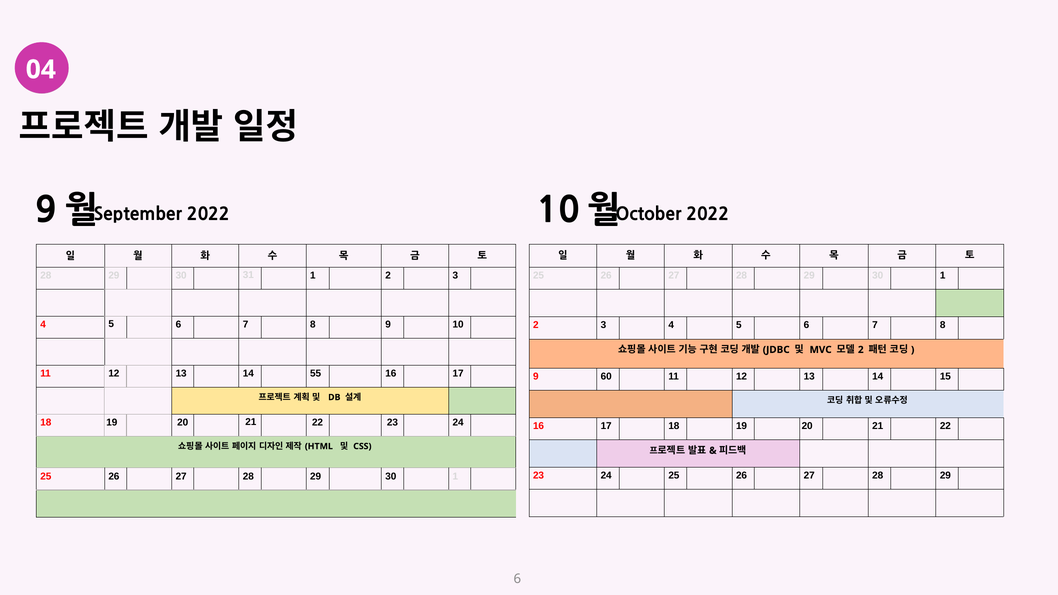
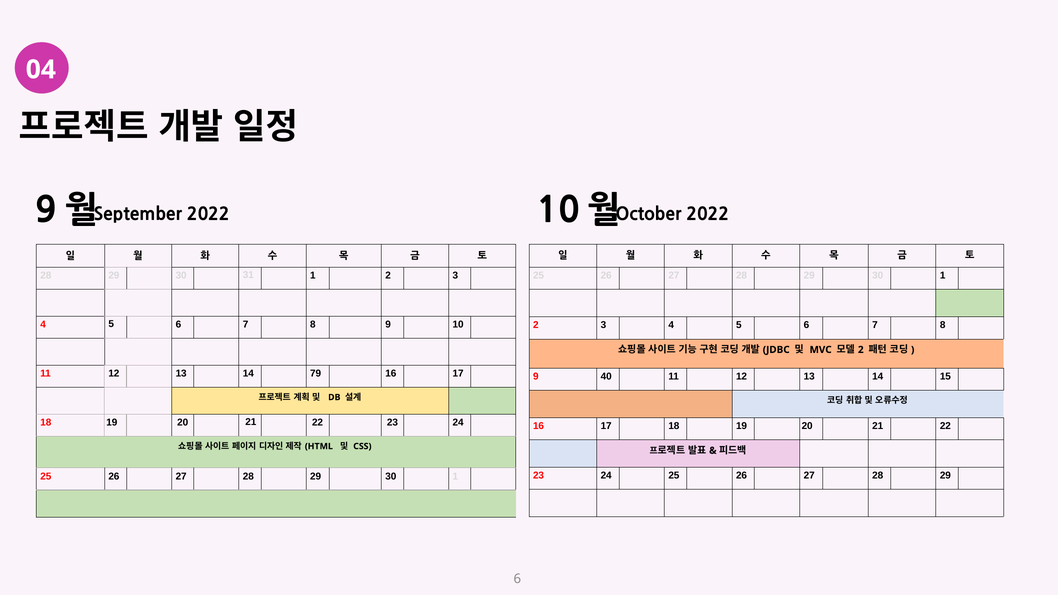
55: 55 -> 79
60: 60 -> 40
